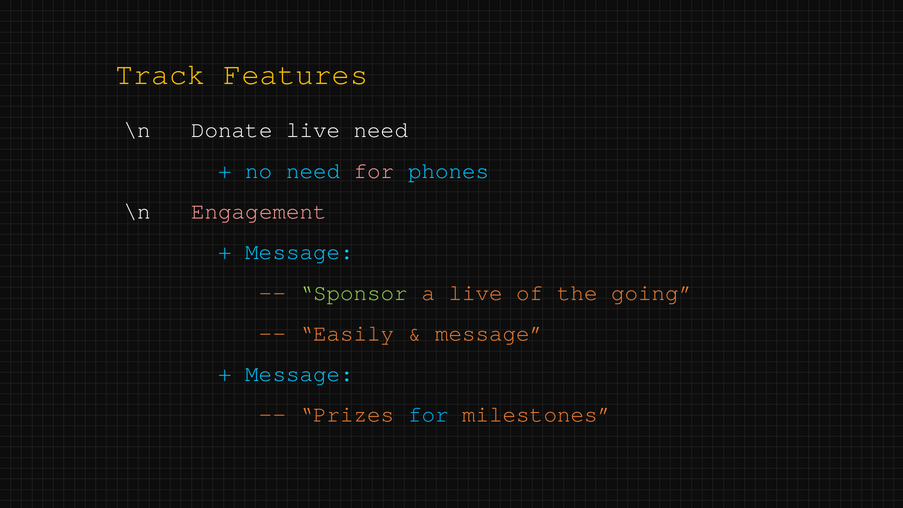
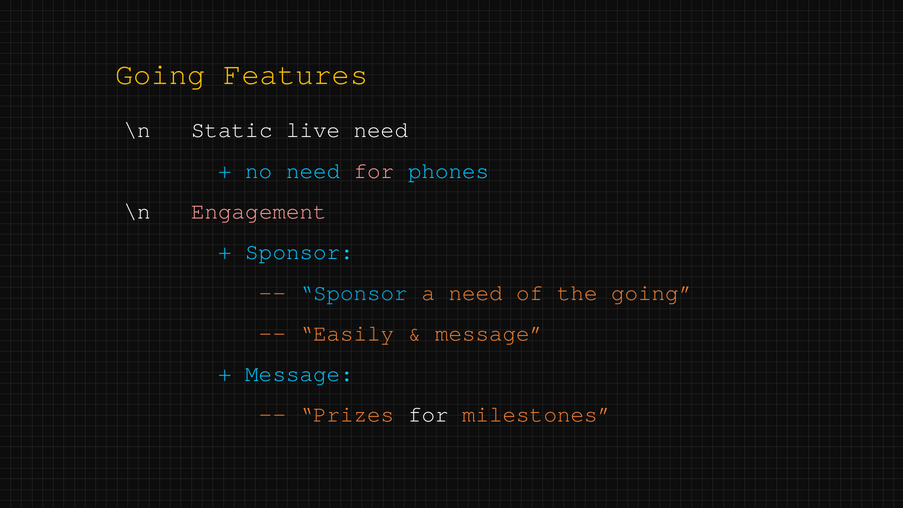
Track at (160, 74): Track -> Going
Donate: Donate -> Static
Message at (300, 252): Message -> Sponsor
Sponsor at (354, 293) colour: light green -> light blue
a live: live -> need
for at (428, 414) colour: light blue -> white
